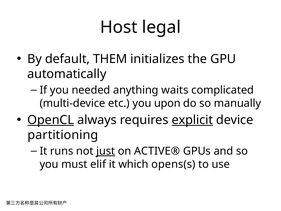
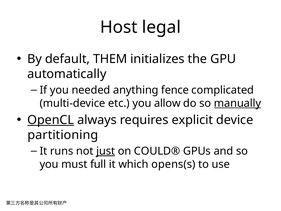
waits: waits -> fence
upon: upon -> allow
manually underline: none -> present
explicit underline: present -> none
ACTIVE®: ACTIVE® -> COULD®
elif: elif -> full
